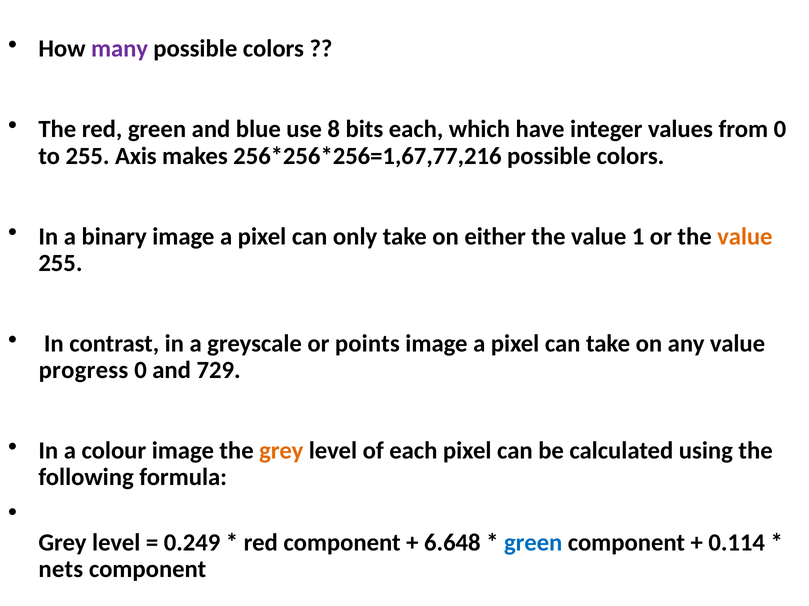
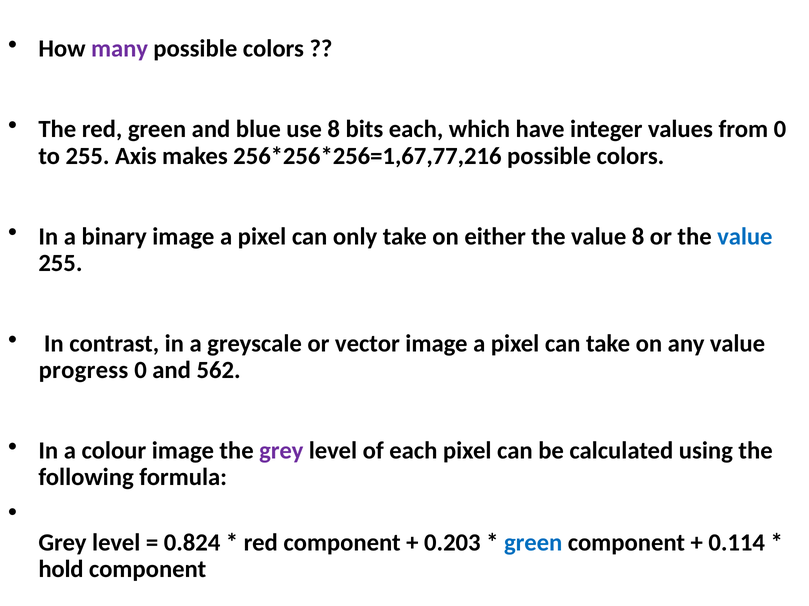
value 1: 1 -> 8
value at (745, 237) colour: orange -> blue
points: points -> vector
729: 729 -> 562
grey at (281, 451) colour: orange -> purple
0.249: 0.249 -> 0.824
6.648: 6.648 -> 0.203
nets: nets -> hold
